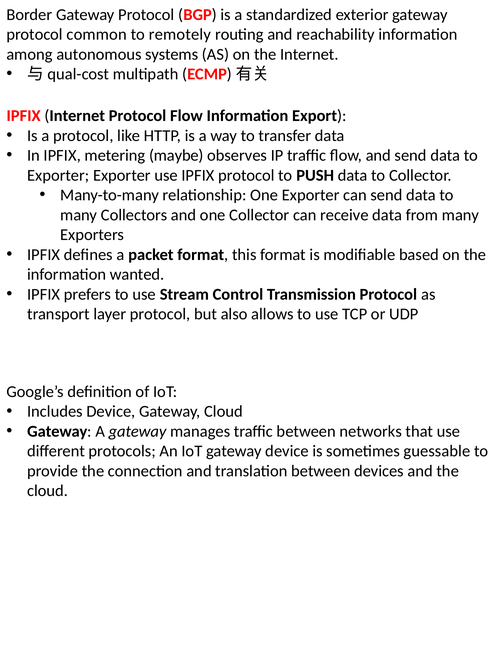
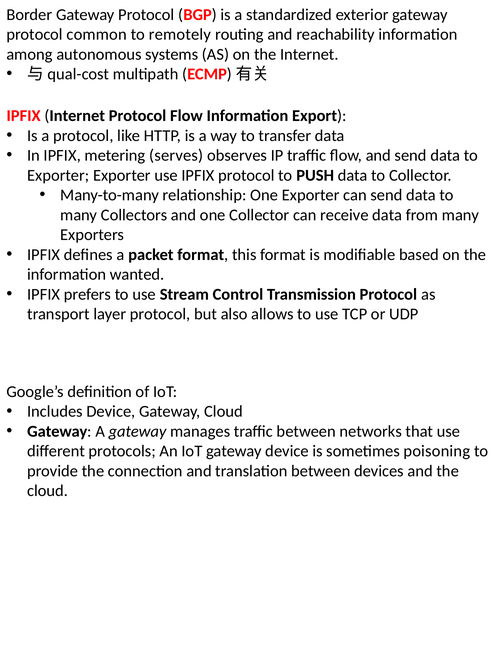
maybe: maybe -> serves
guessable: guessable -> poisoning
